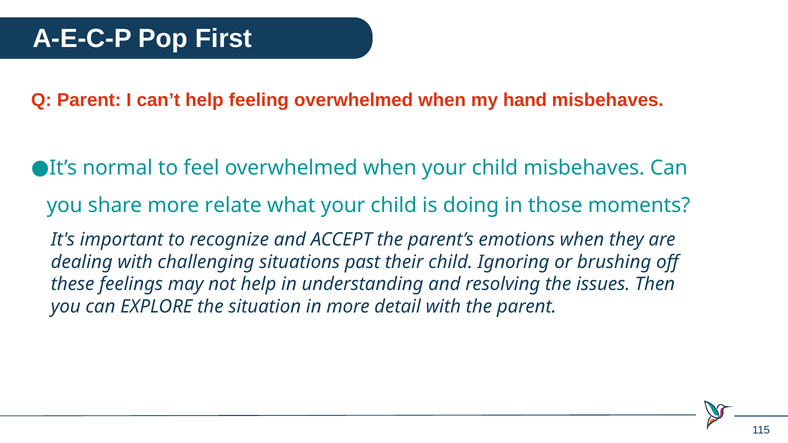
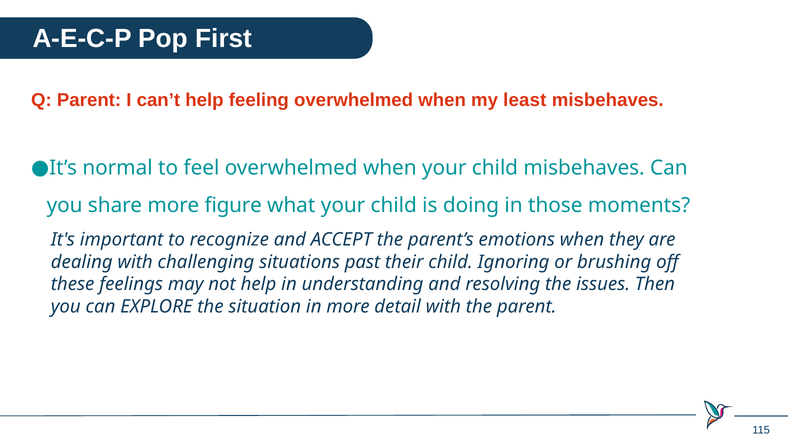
hand: hand -> least
relate: relate -> figure
